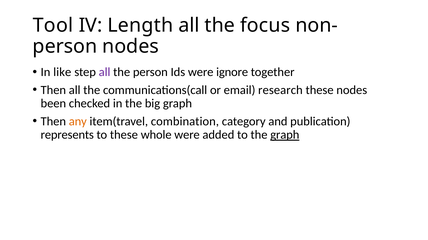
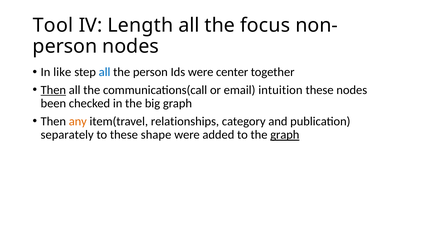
all at (105, 72) colour: purple -> blue
ignore: ignore -> center
Then at (53, 90) underline: none -> present
research: research -> intuition
combination: combination -> relationships
represents: represents -> separately
whole: whole -> shape
